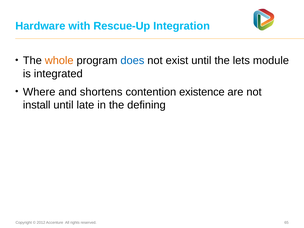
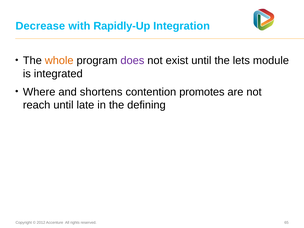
Hardware: Hardware -> Decrease
Rescue-Up: Rescue-Up -> Rapidly-Up
does colour: blue -> purple
existence: existence -> promotes
install: install -> reach
